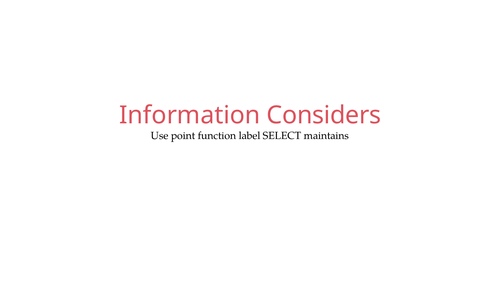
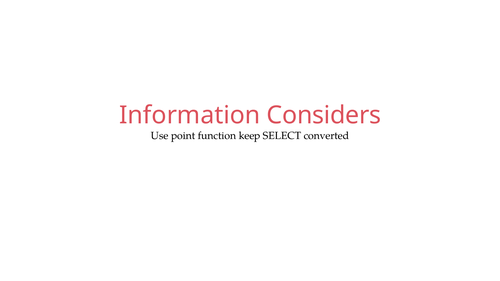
label: label -> keep
maintains: maintains -> converted
